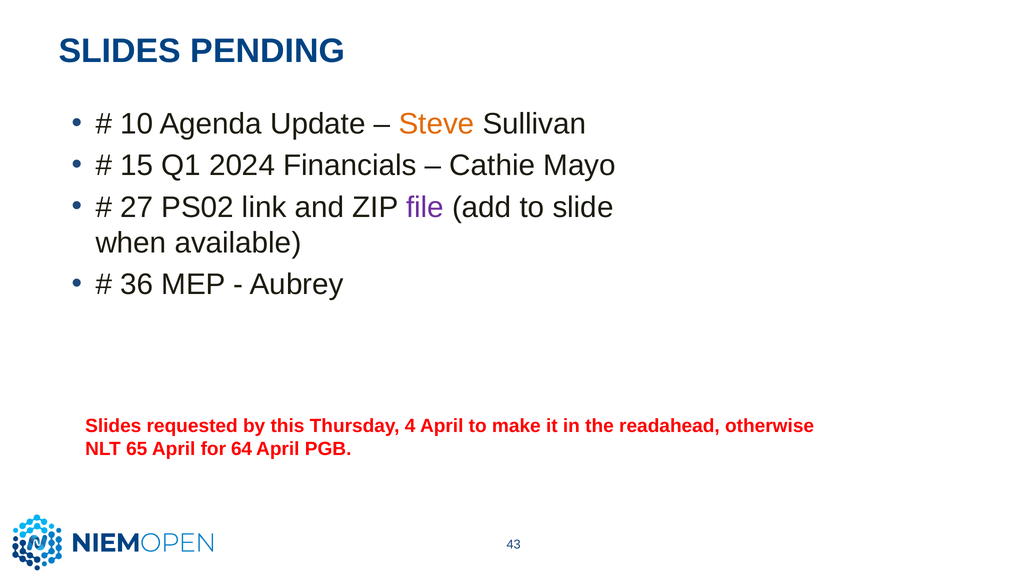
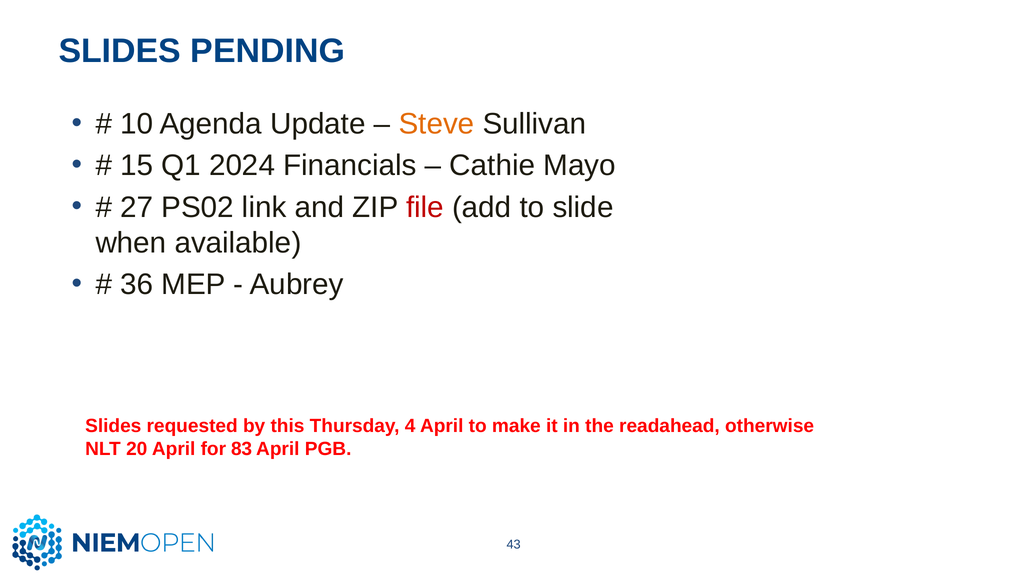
file colour: purple -> red
65: 65 -> 20
64: 64 -> 83
